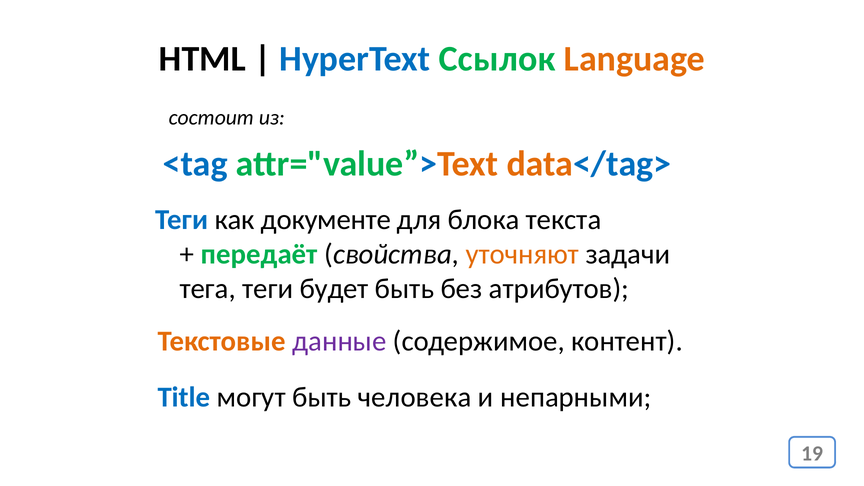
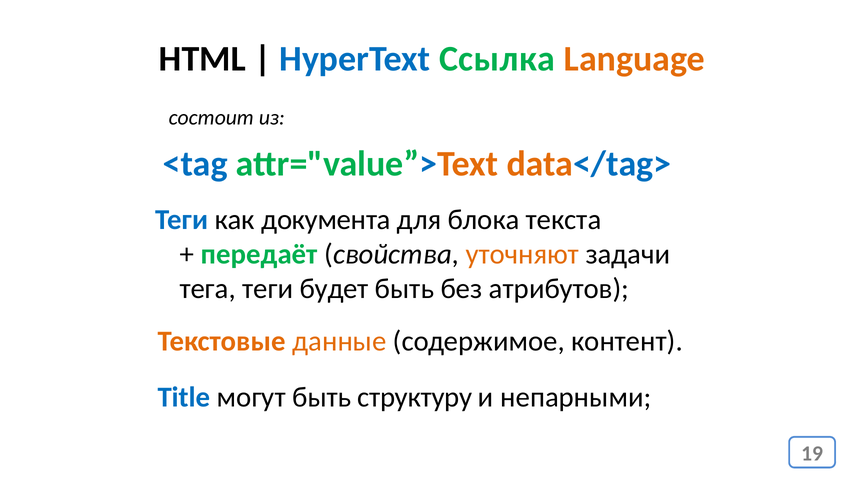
Ссылок: Ссылок -> Ссылка
документе: документе -> документа
данные colour: purple -> orange
человека: человека -> структуру
